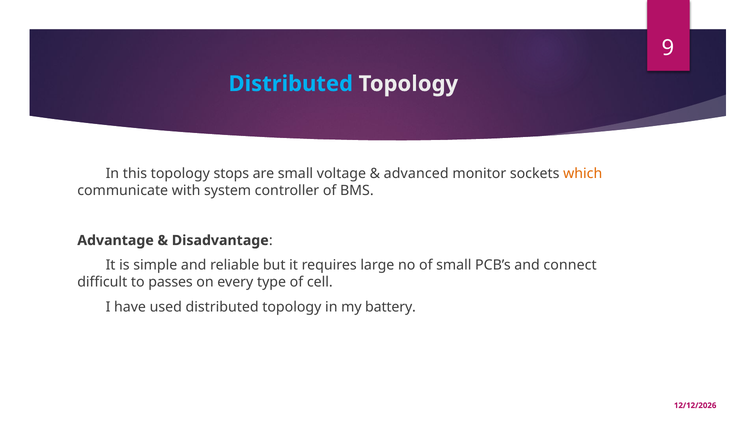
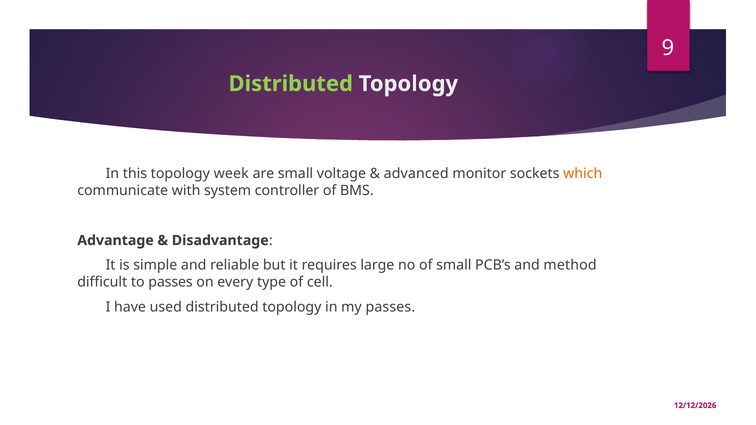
Distributed at (291, 84) colour: light blue -> light green
stops: stops -> week
connect: connect -> method
my battery: battery -> passes
